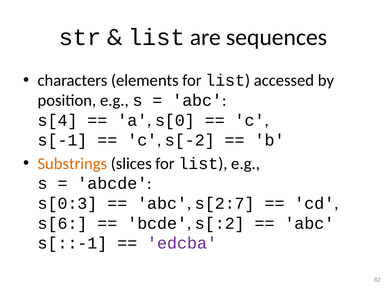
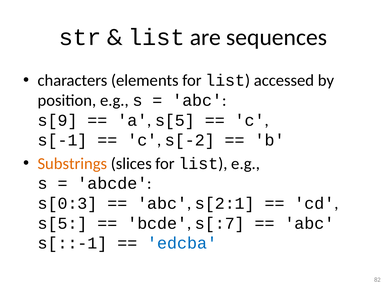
s[4: s[4 -> s[9
a s[0: s[0 -> s[5
s[2:7: s[2:7 -> s[2:1
s[6 at (63, 224): s[6 -> s[5
s[:2: s[:2 -> s[:7
edcba colour: purple -> blue
